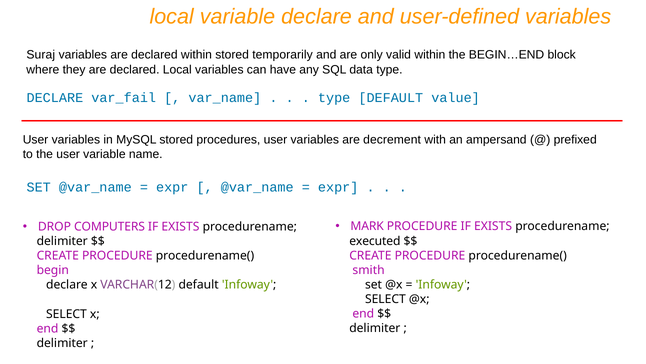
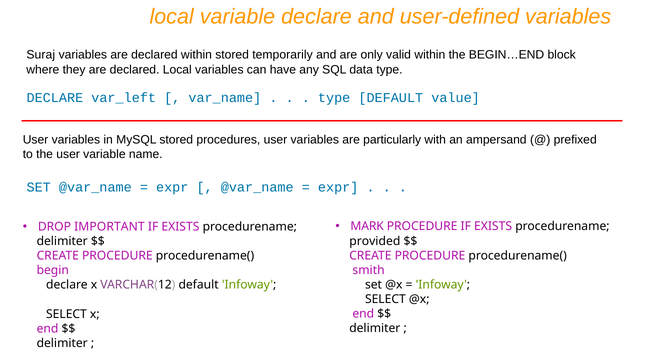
var_fail: var_fail -> var_left
decrement: decrement -> particularly
COMPUTERS: COMPUTERS -> IMPORTANT
executed: executed -> provided
